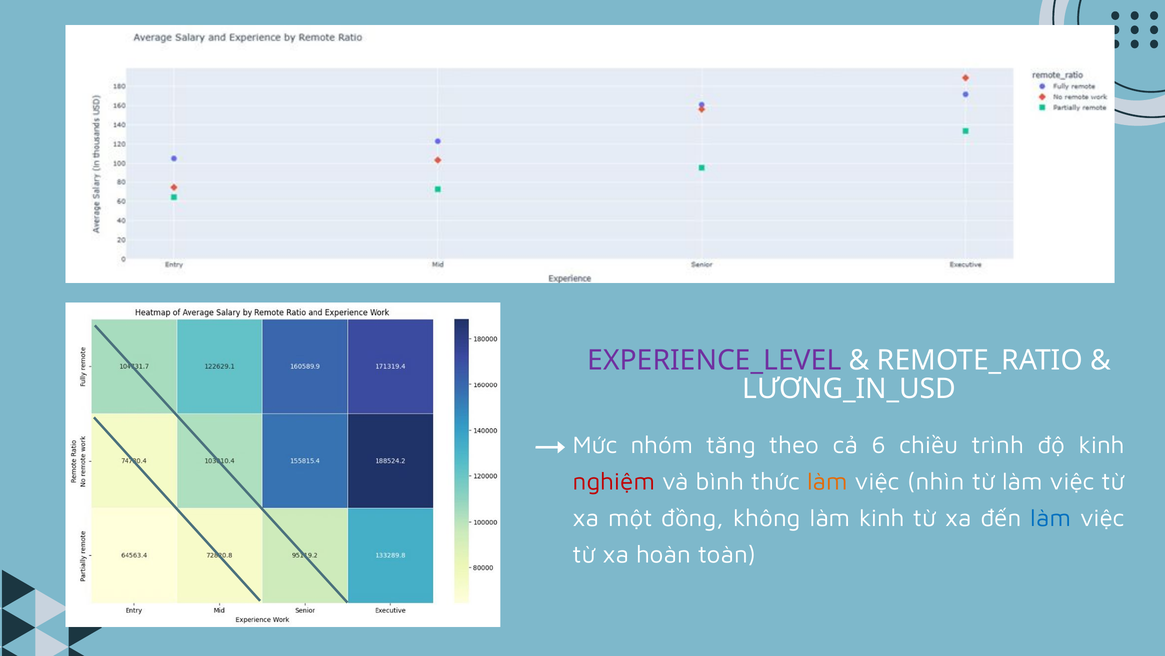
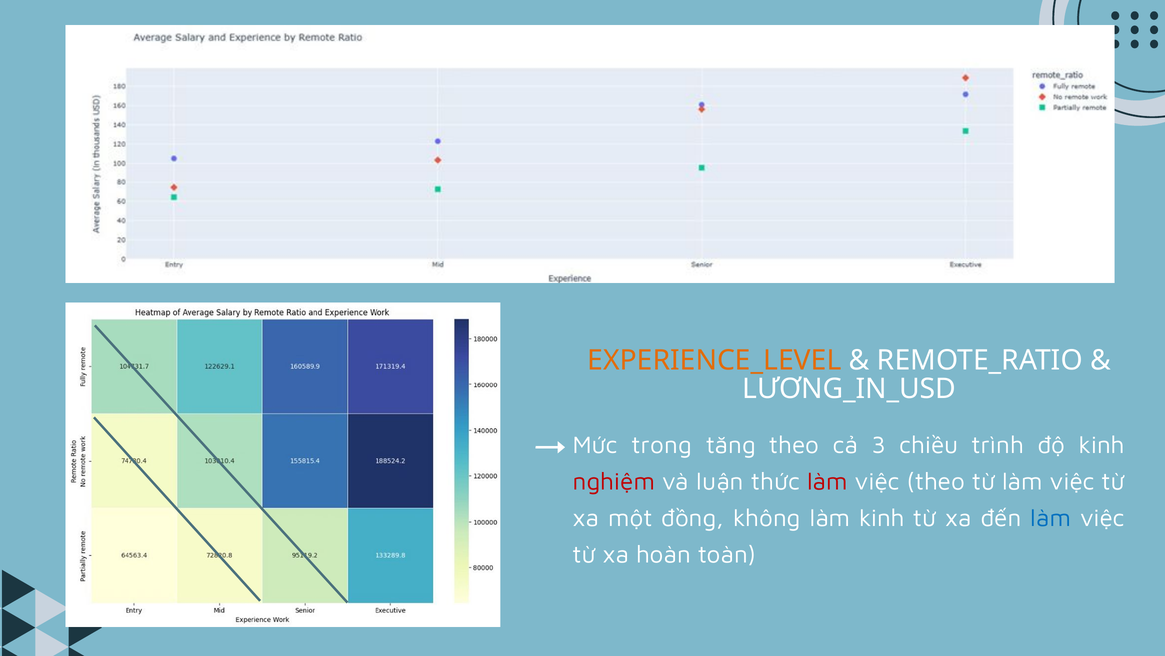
EXPERIENCE_LEVEL colour: purple -> orange
nhóm: nhóm -> trong
6: 6 -> 3
bình: bình -> luận
làm at (828, 481) colour: orange -> red
việc nhìn: nhìn -> theo
